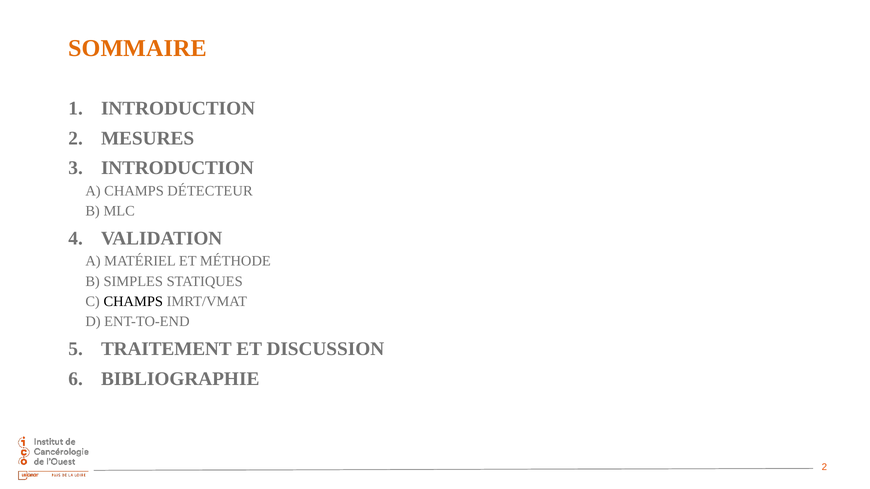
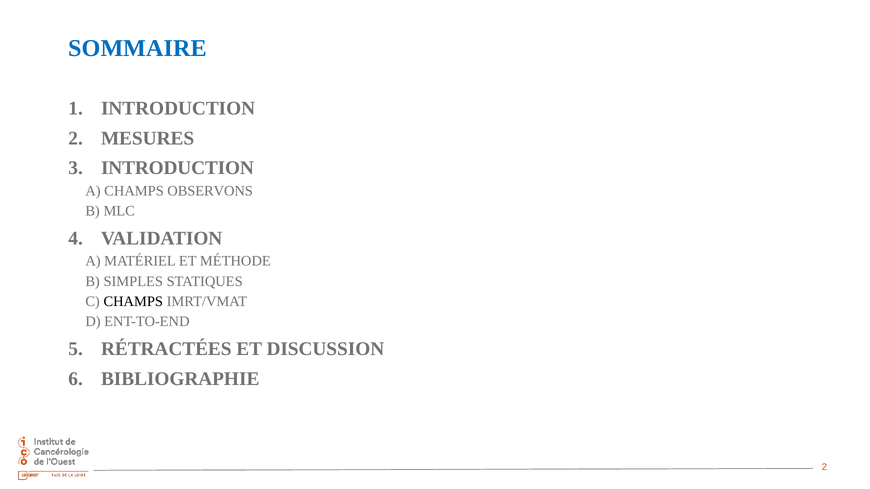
SOMMAIRE colour: orange -> blue
DÉTECTEUR: DÉTECTEUR -> OBSERVONS
TRAITEMENT: TRAITEMENT -> RÉTRACTÉES
